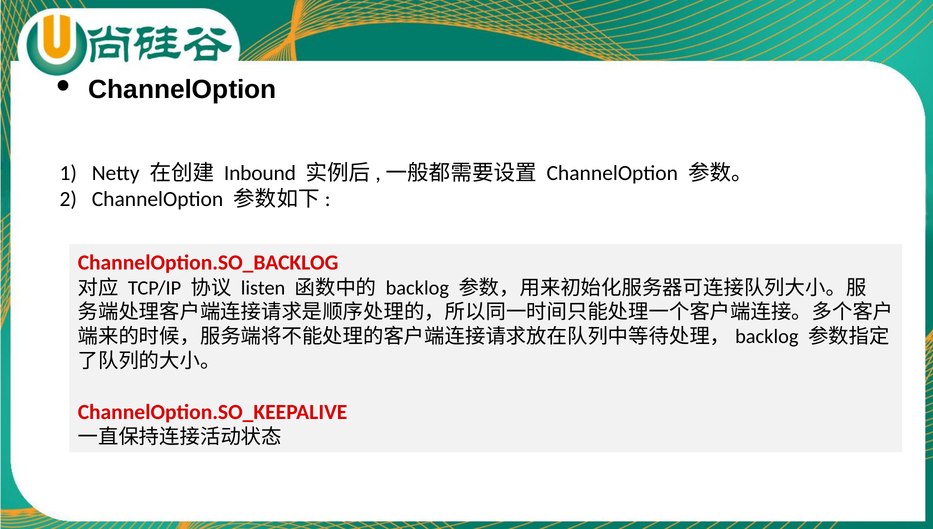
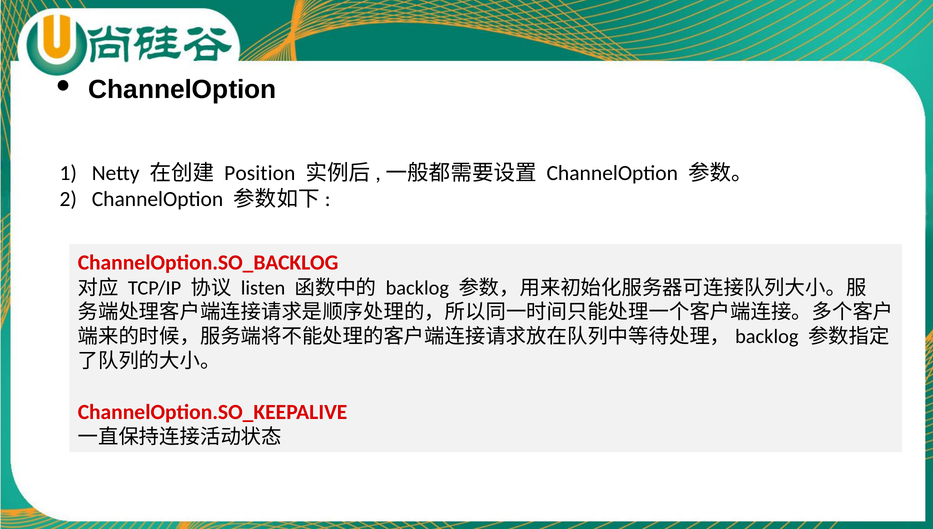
Inbound: Inbound -> Position
